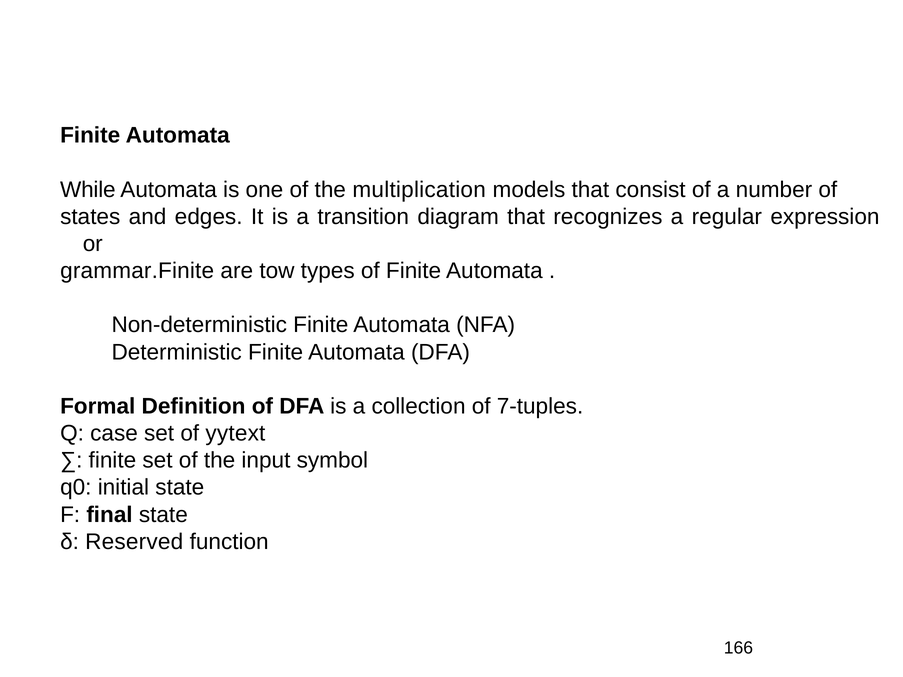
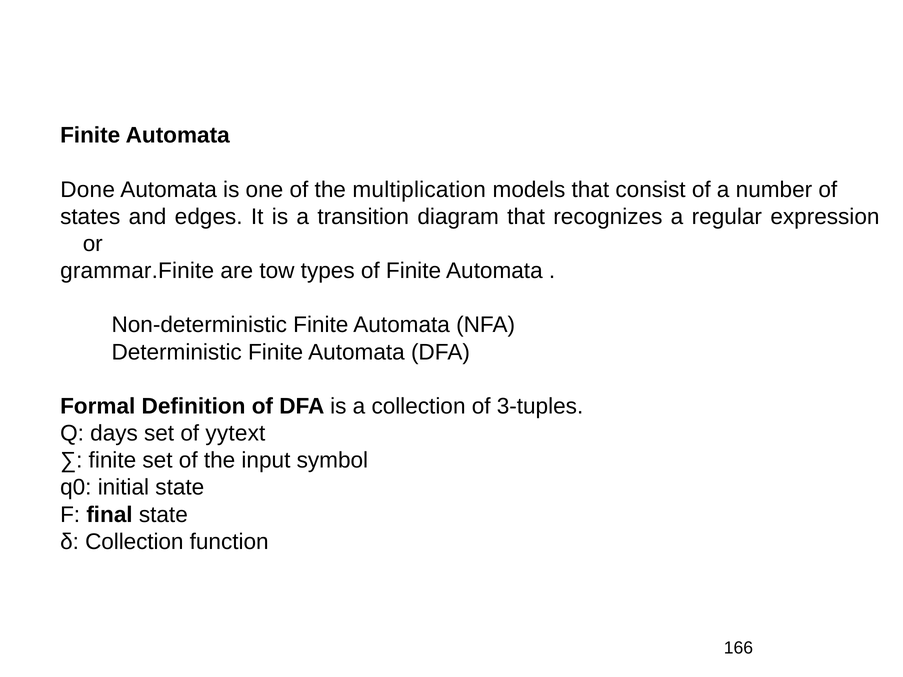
While: While -> Done
7-tuples: 7-tuples -> 3-tuples
case: case -> days
δ Reserved: Reserved -> Collection
